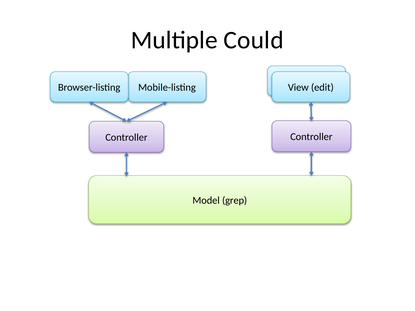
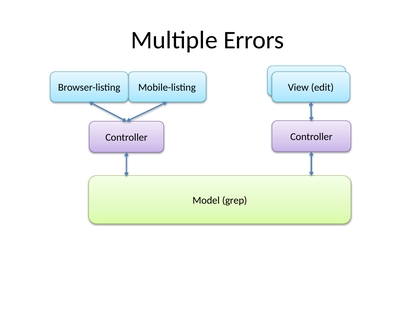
Could: Could -> Errors
